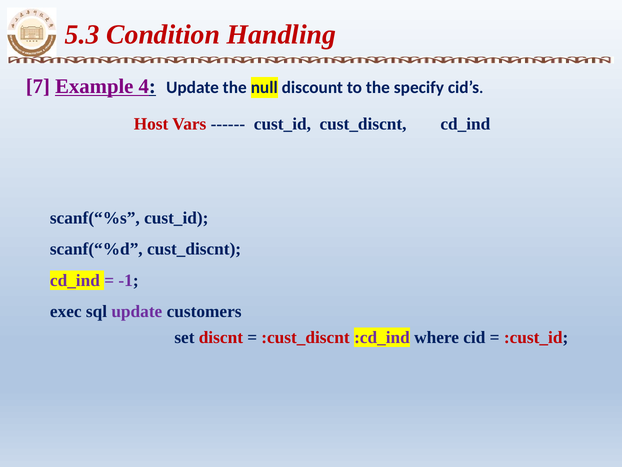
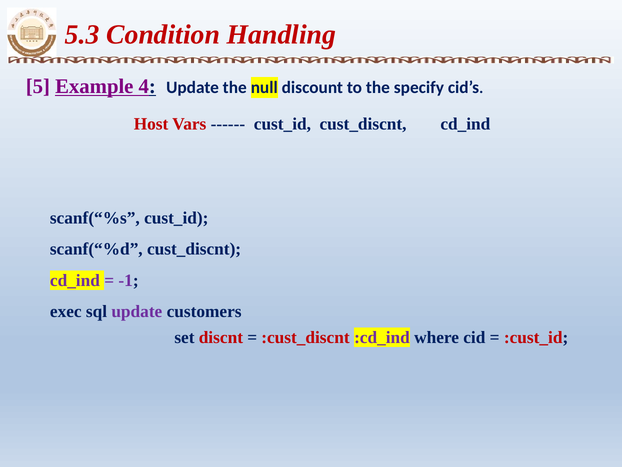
7: 7 -> 5
